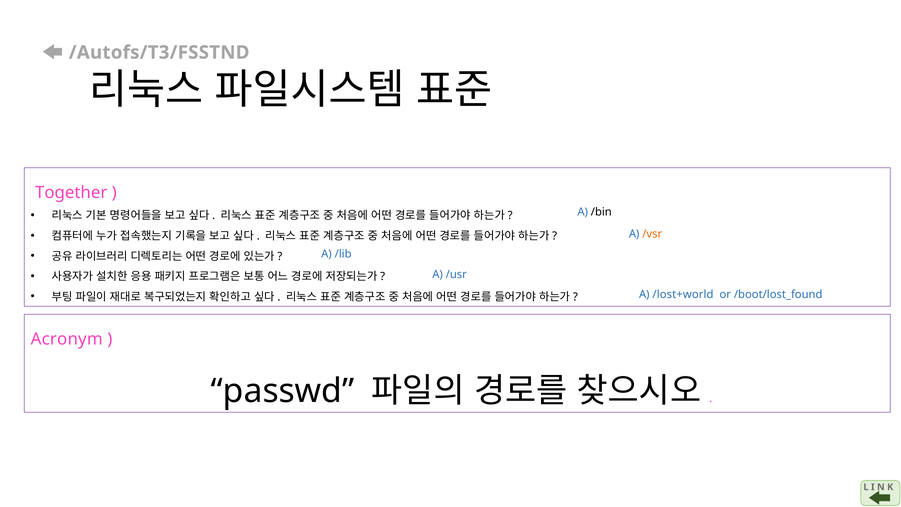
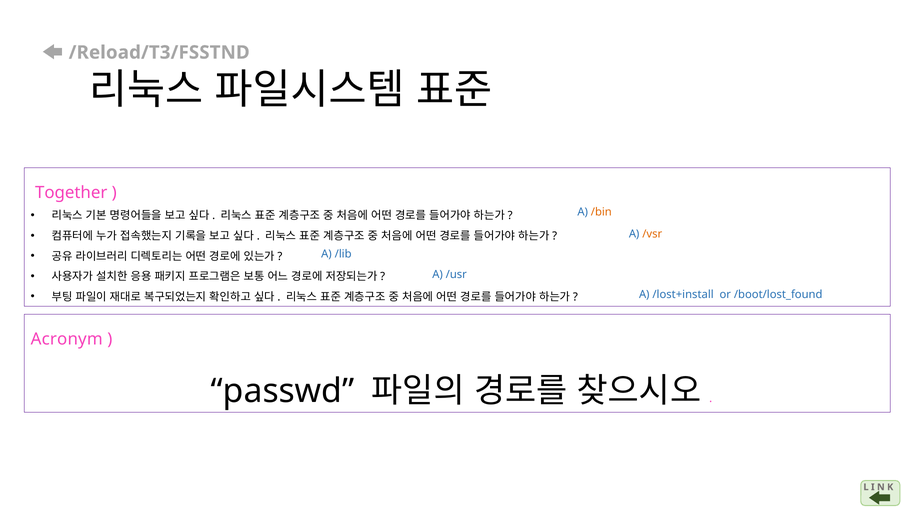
/Autofs/T3/FSSTND: /Autofs/T3/FSSTND -> /Reload/T3/FSSTND
/bin colour: black -> orange
/lost+world: /lost+world -> /lost+install
